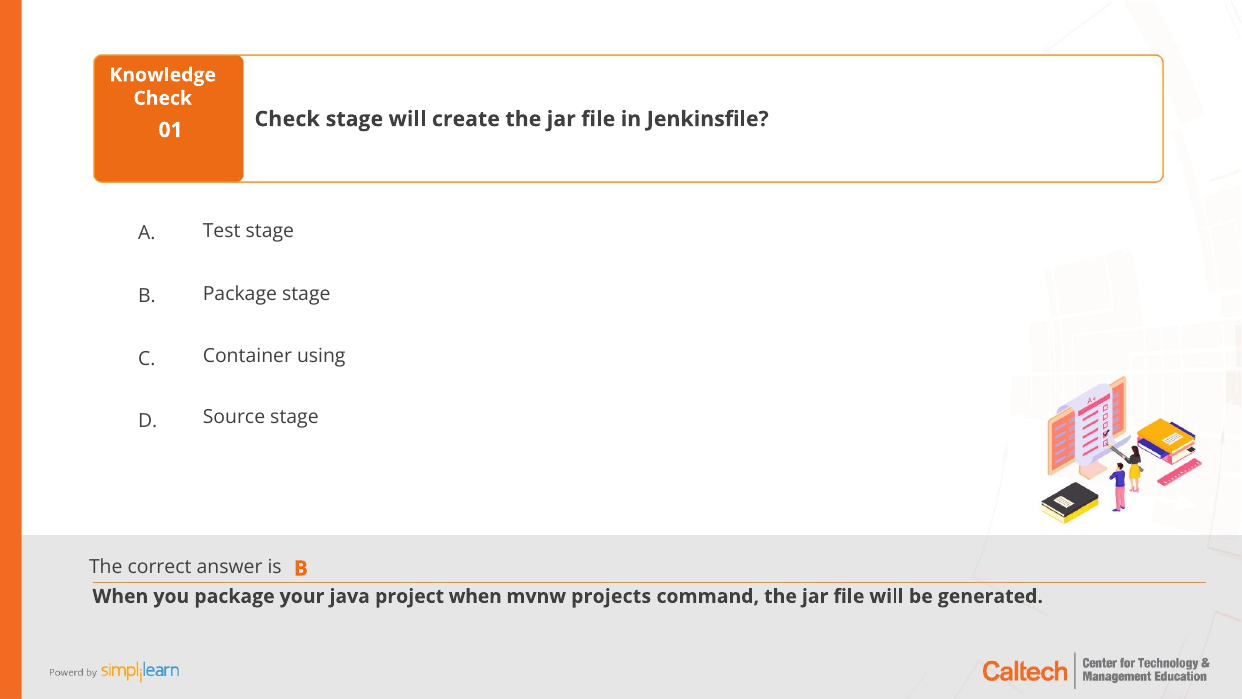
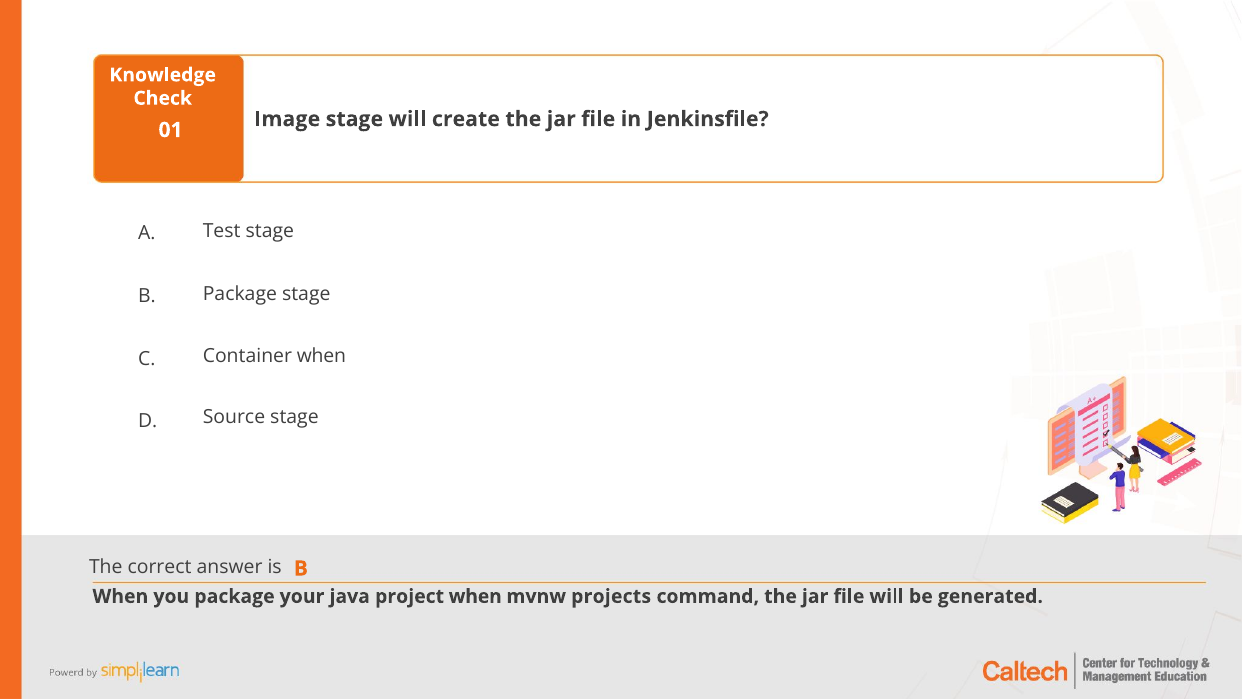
Check at (287, 119): Check -> Image
Container using: using -> when
